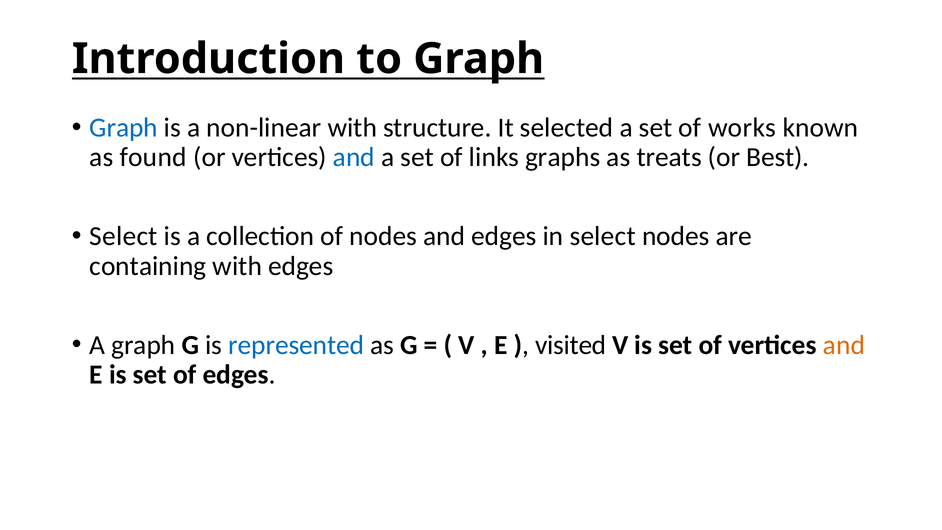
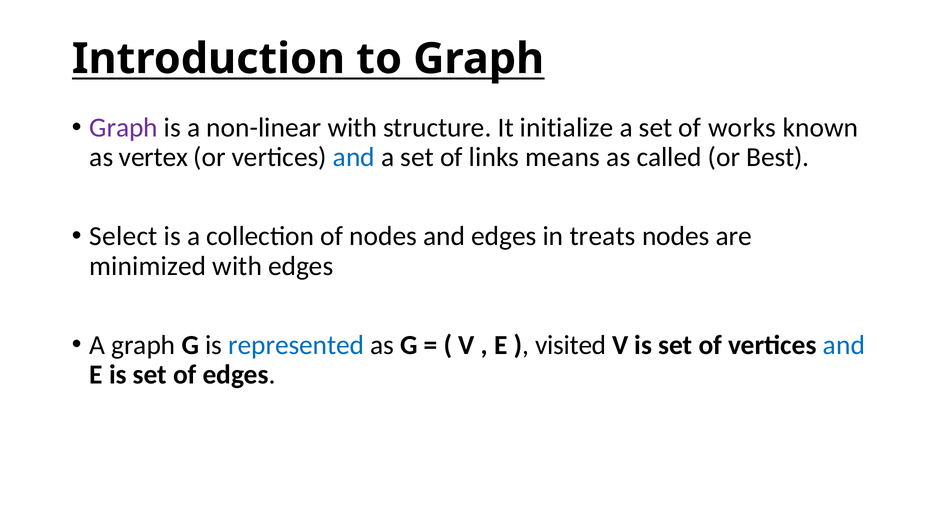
Graph at (124, 128) colour: blue -> purple
selected: selected -> initialize
found: found -> vertex
graphs: graphs -> means
treats: treats -> called
in select: select -> treats
containing: containing -> minimized
and at (844, 345) colour: orange -> blue
